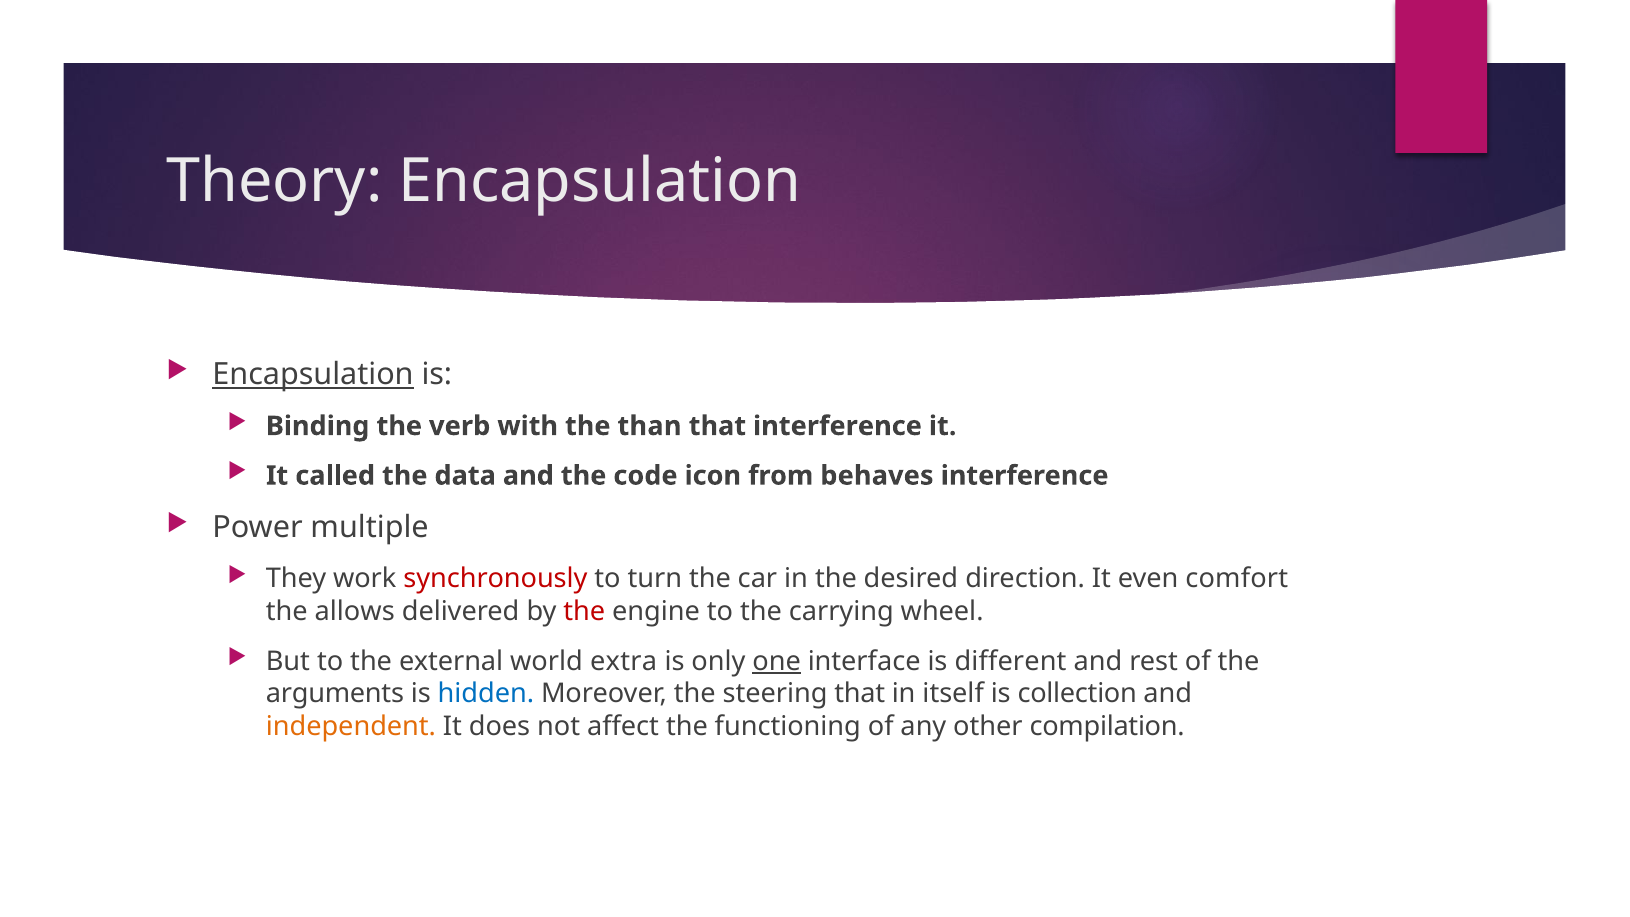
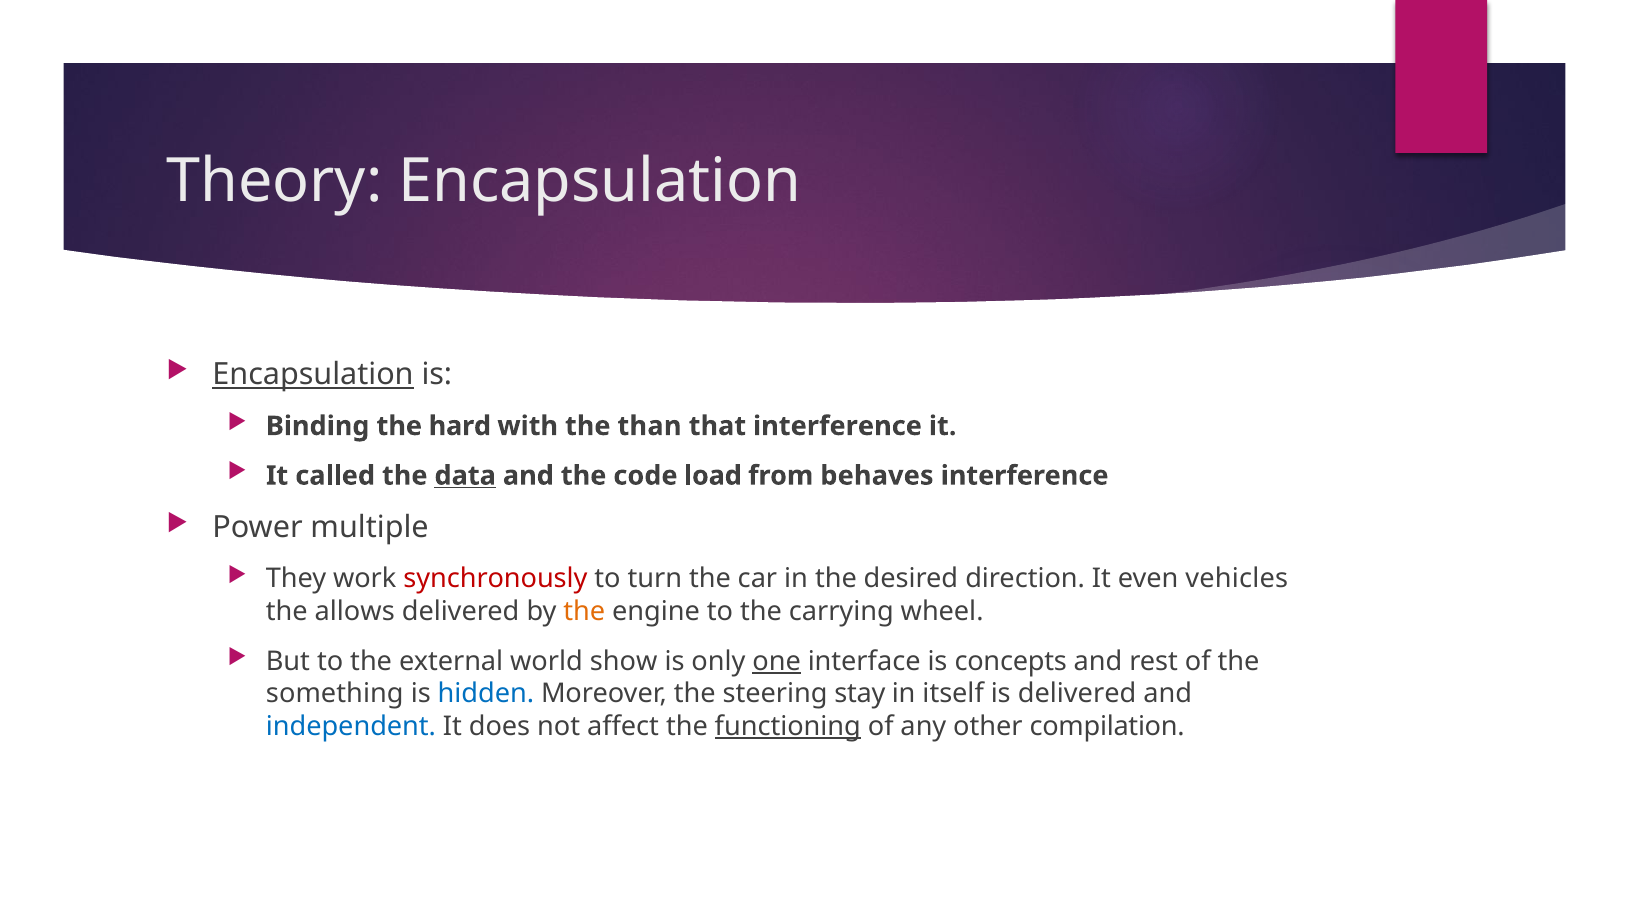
verb: verb -> hard
data underline: none -> present
icon: icon -> load
comfort: comfort -> vehicles
the at (584, 612) colour: red -> orange
extra: extra -> show
different: different -> concepts
arguments: arguments -> something
steering that: that -> stay
is collection: collection -> delivered
independent colour: orange -> blue
functioning underline: none -> present
